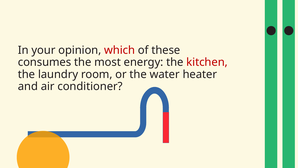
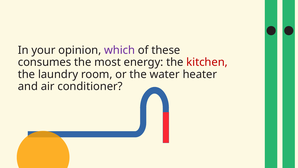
which colour: red -> purple
